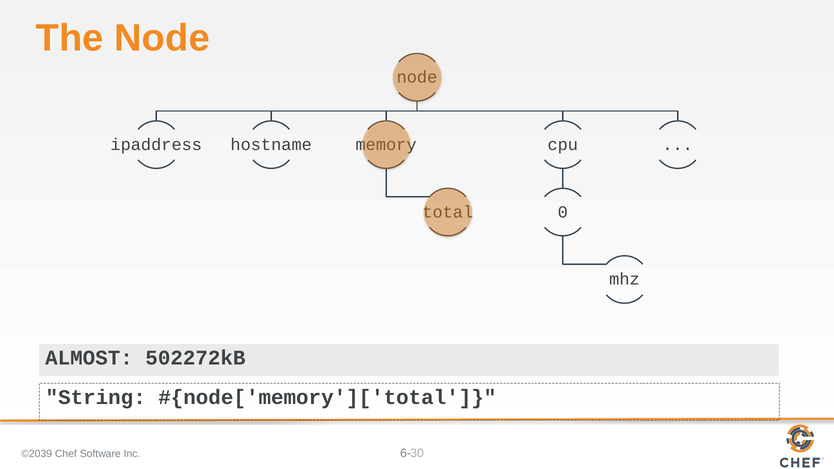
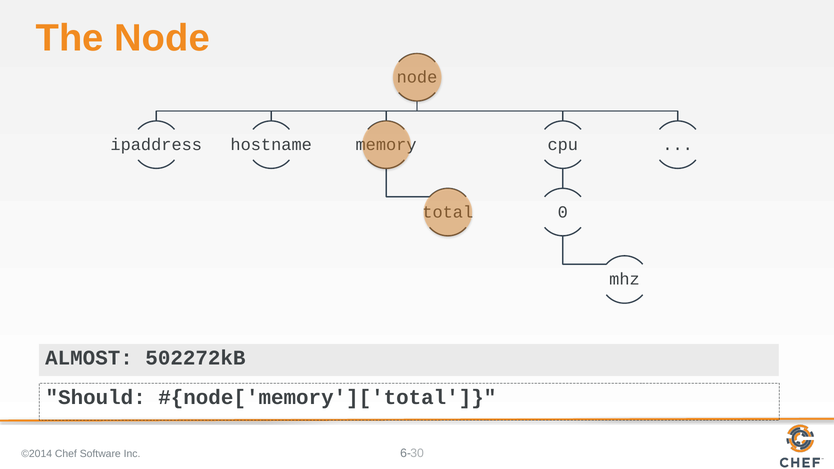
String: String -> Should
©2039: ©2039 -> ©2014
